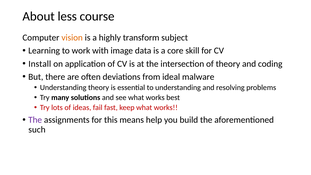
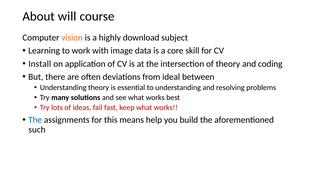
less: less -> will
transform: transform -> download
malware: malware -> between
The at (35, 120) colour: purple -> blue
